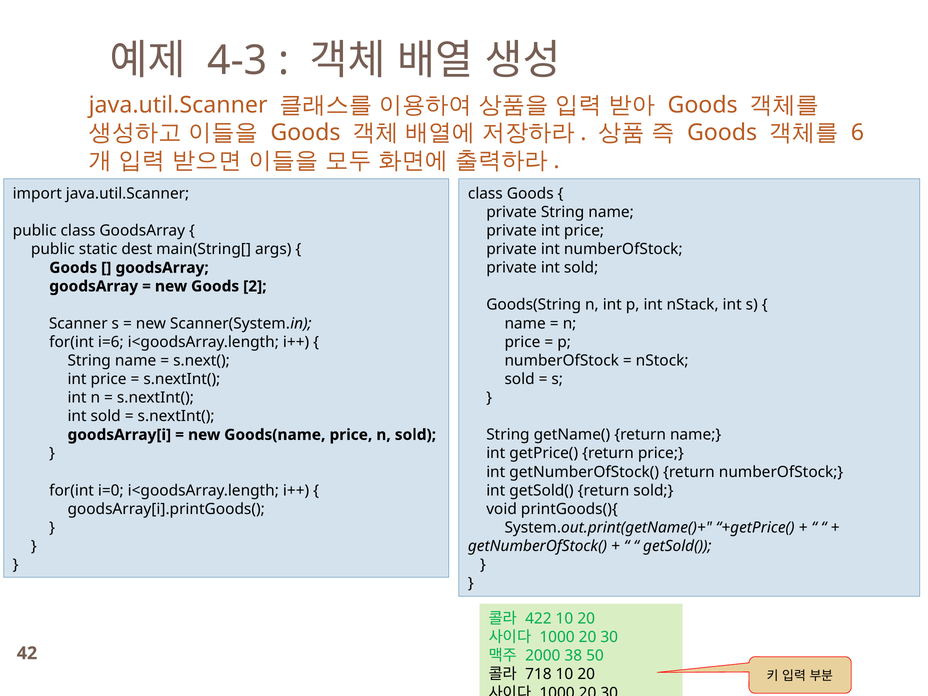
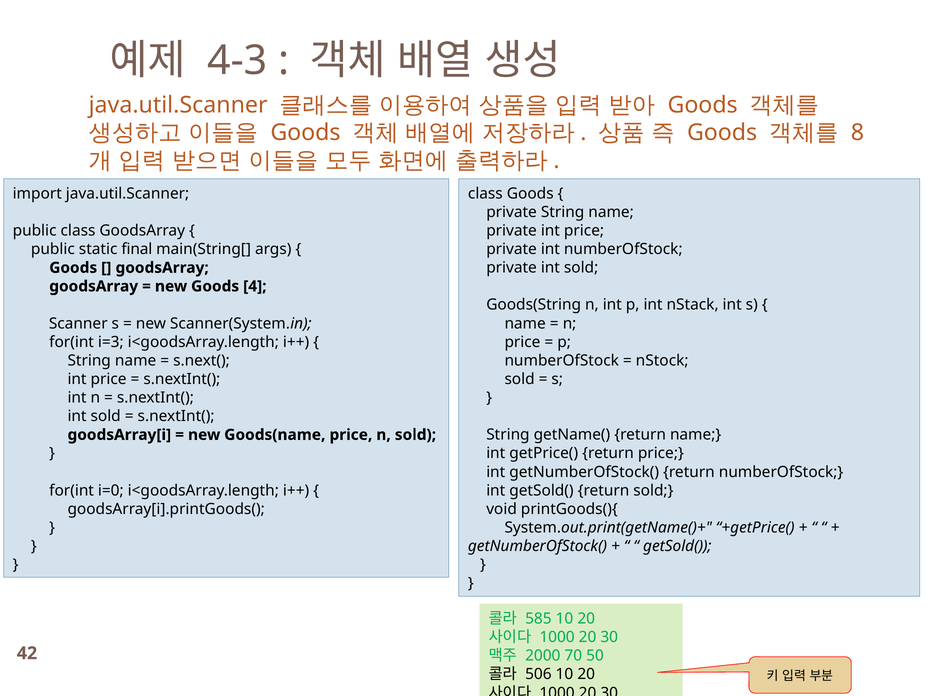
6: 6 -> 8
dest: dest -> final
2: 2 -> 4
i=6: i=6 -> i=3
422: 422 -> 585
38: 38 -> 70
718: 718 -> 506
